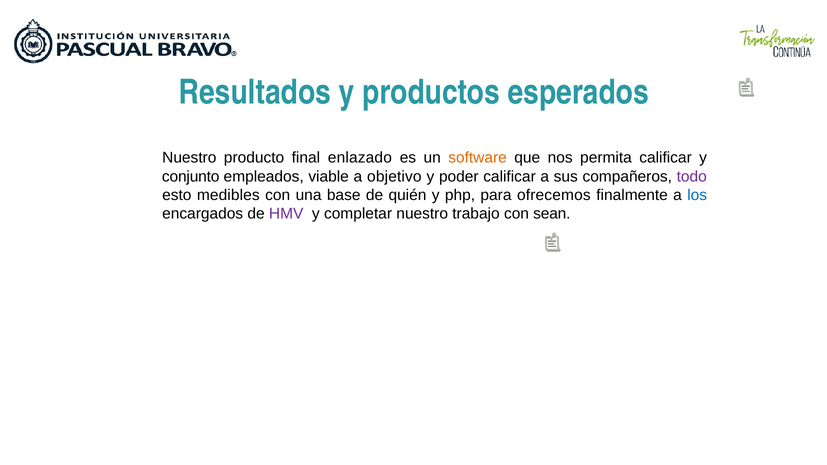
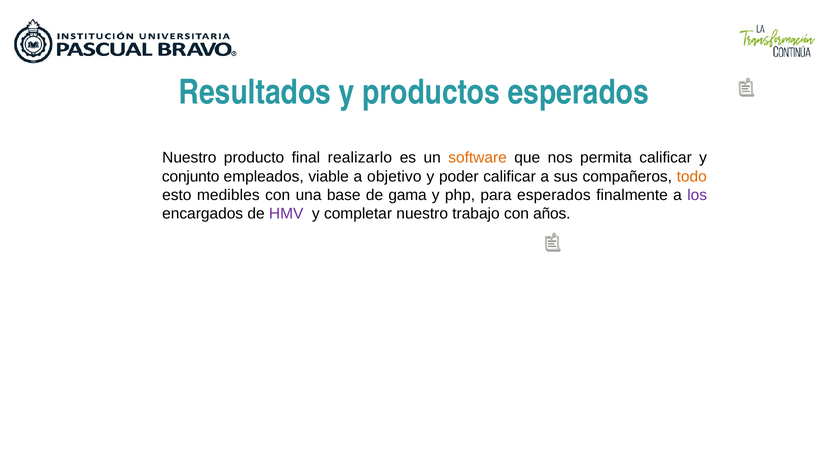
enlazado: enlazado -> realizarlo
todo colour: purple -> orange
quién: quién -> gama
para ofrecemos: ofrecemos -> esperados
los colour: blue -> purple
sean: sean -> años
